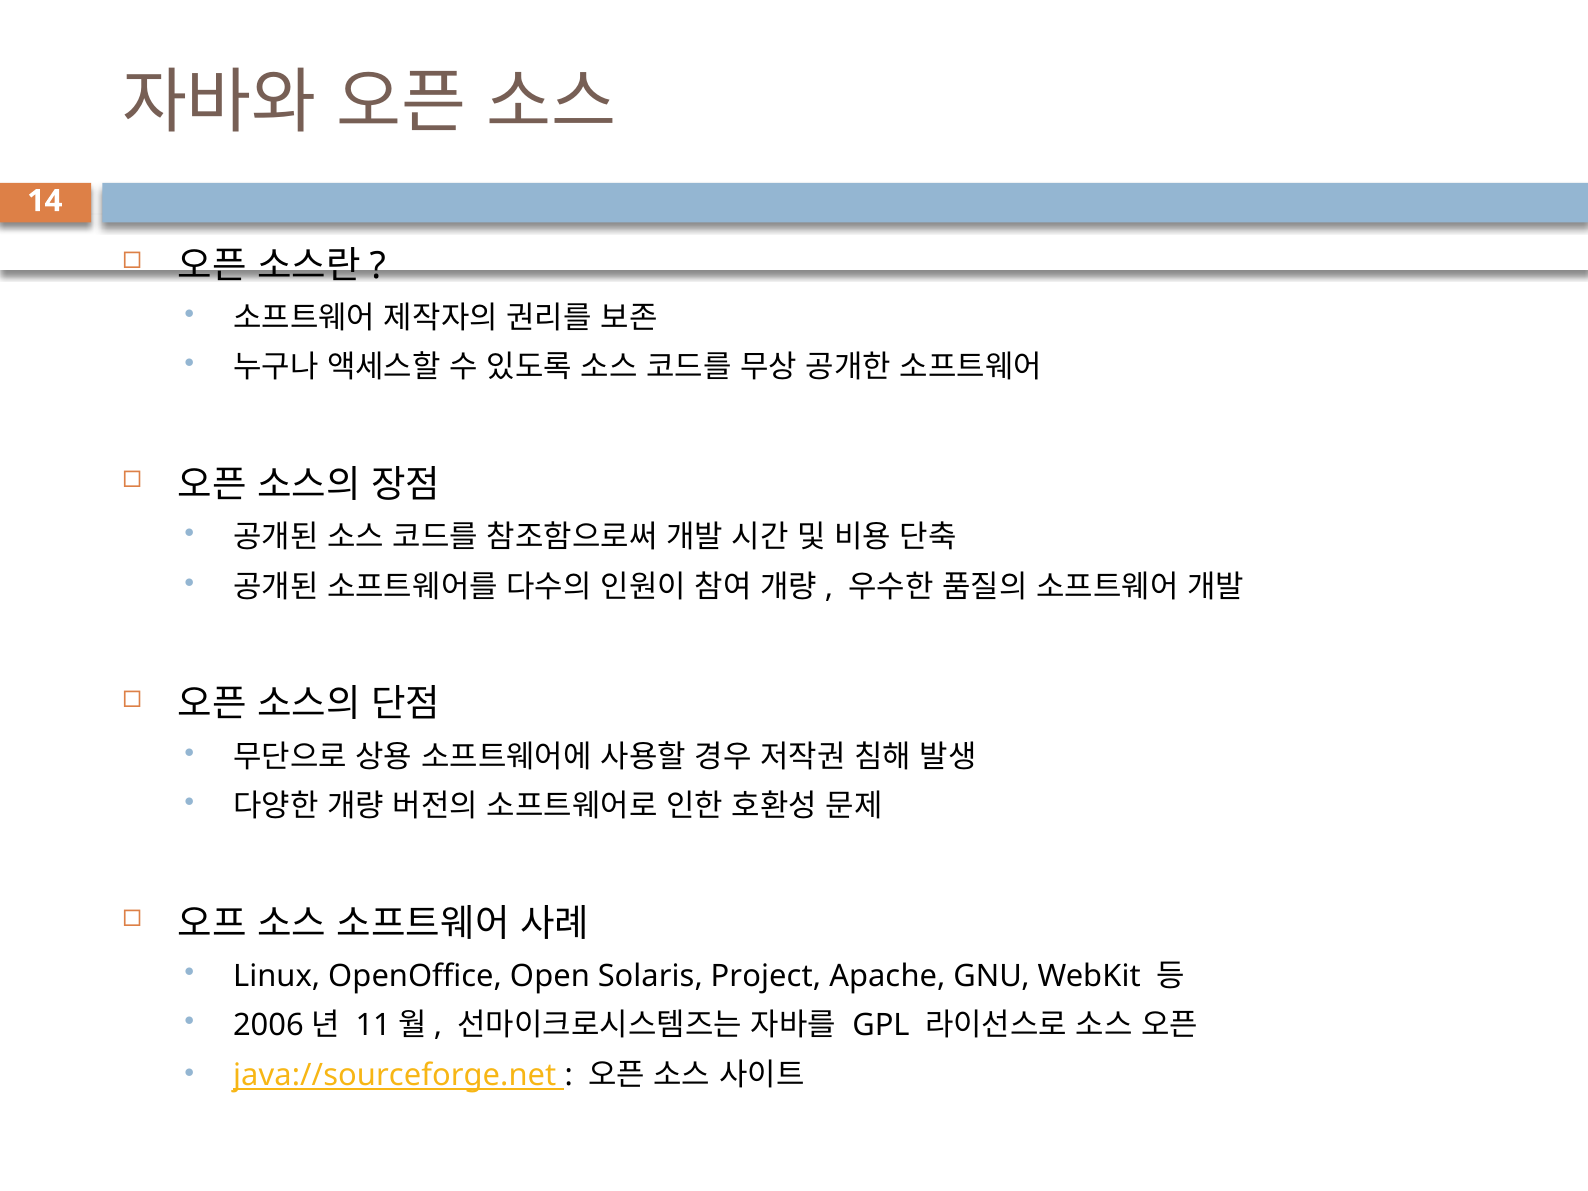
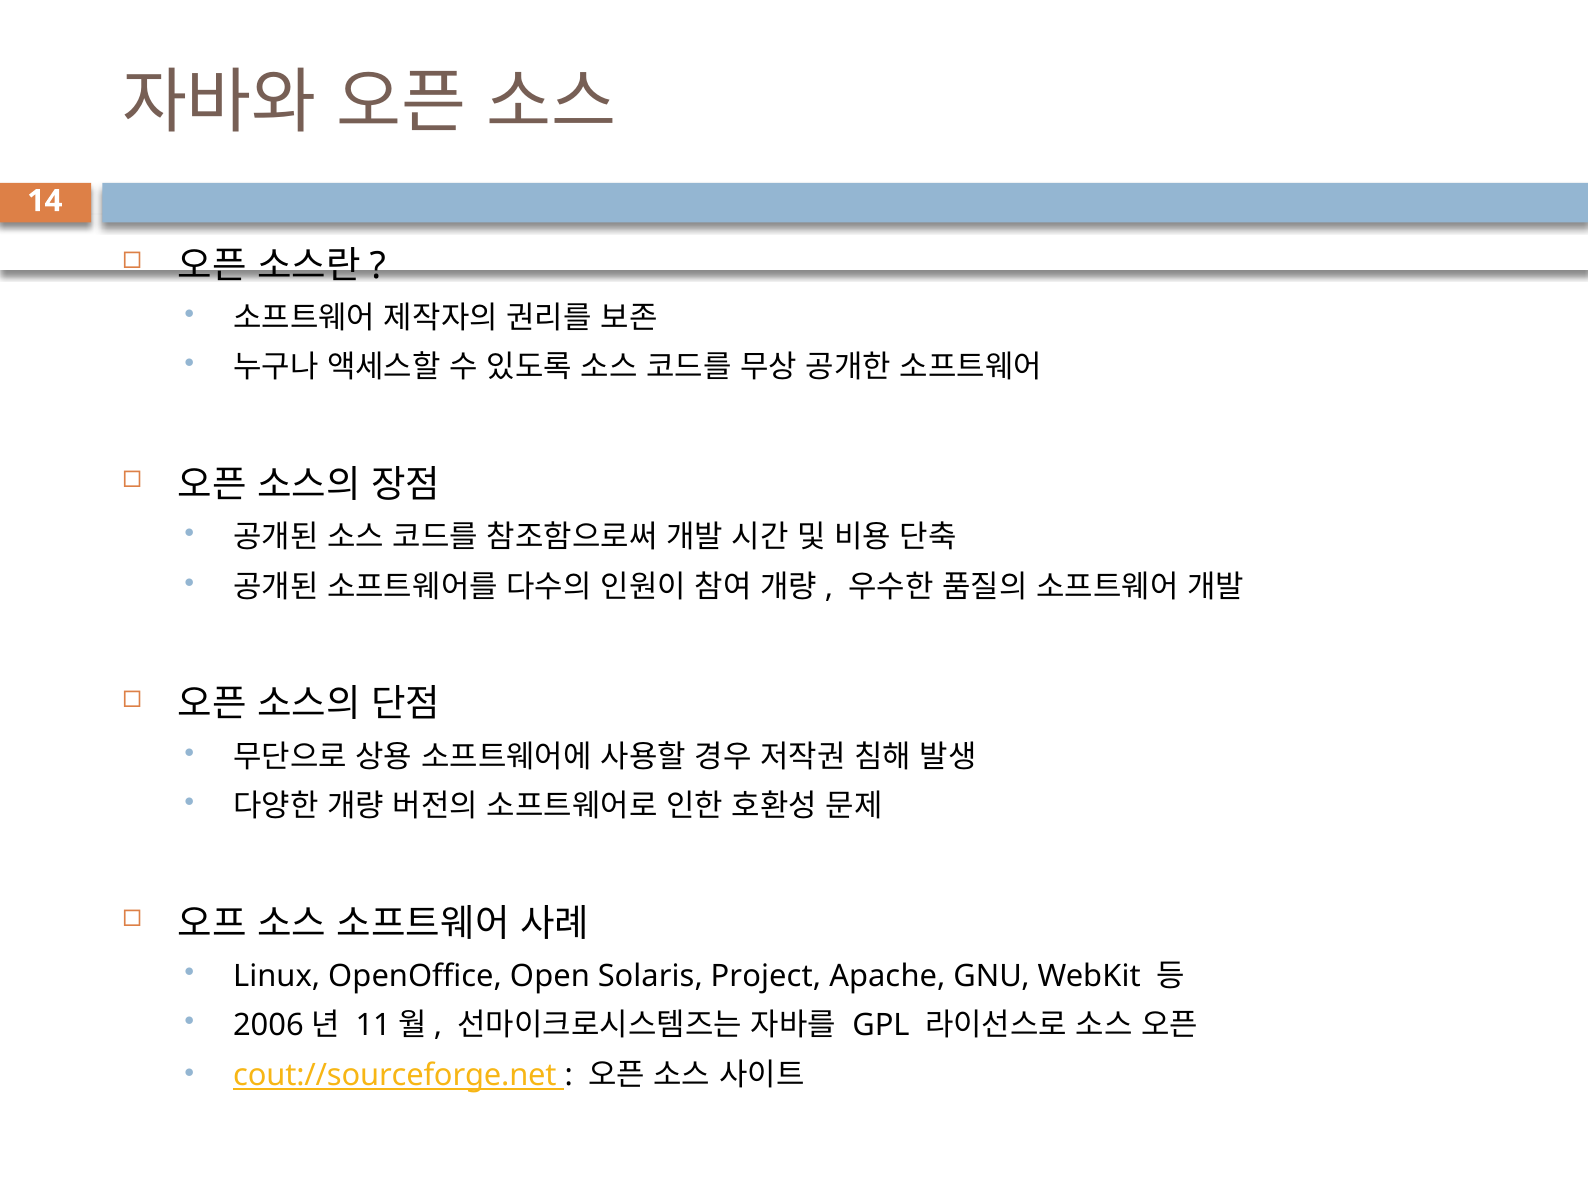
java://sourceforge.net: java://sourceforge.net -> cout://sourceforge.net
